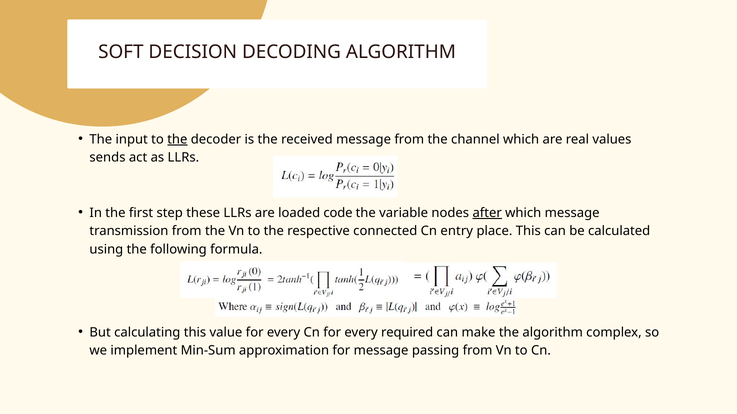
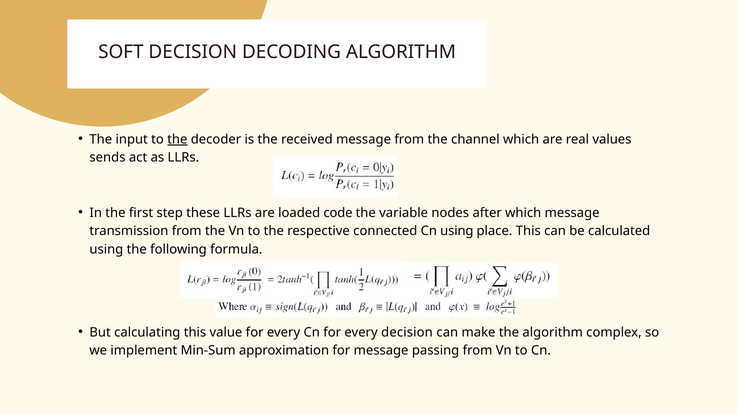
after underline: present -> none
Cn entry: entry -> using
every required: required -> decision
